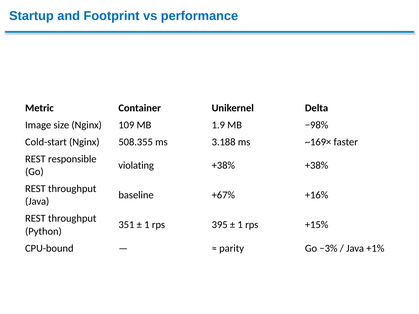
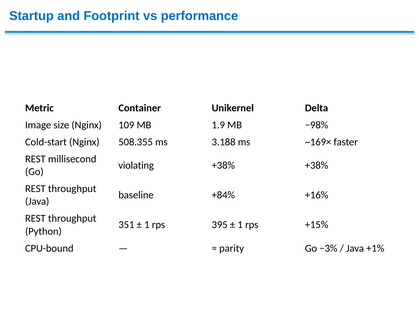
responsible: responsible -> millisecond
+67%: +67% -> +84%
